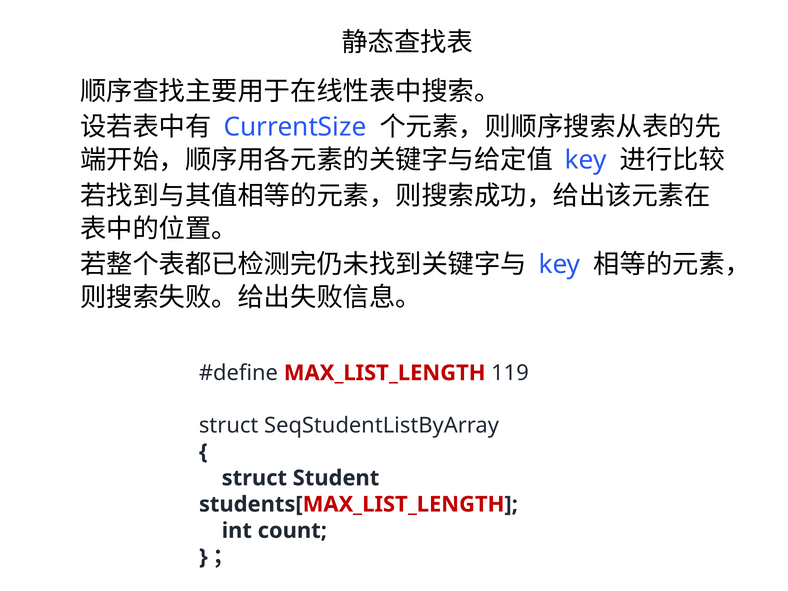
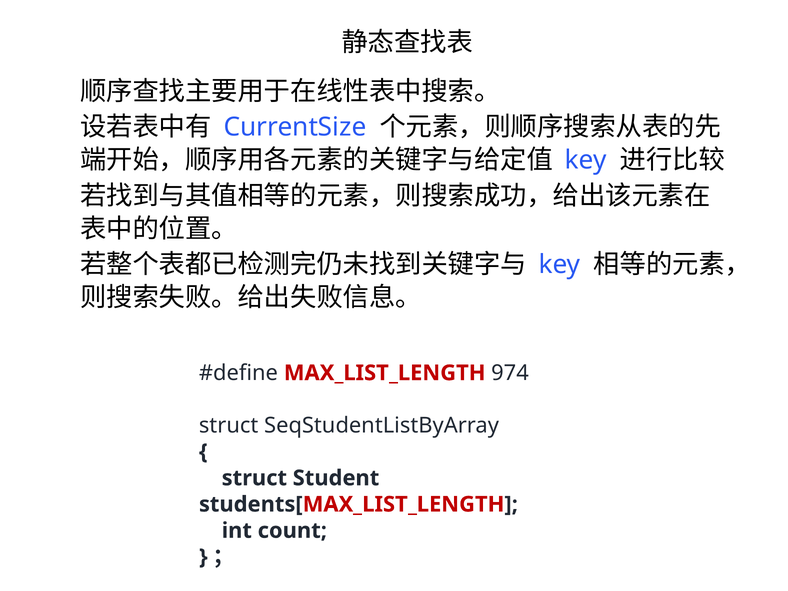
119: 119 -> 974
